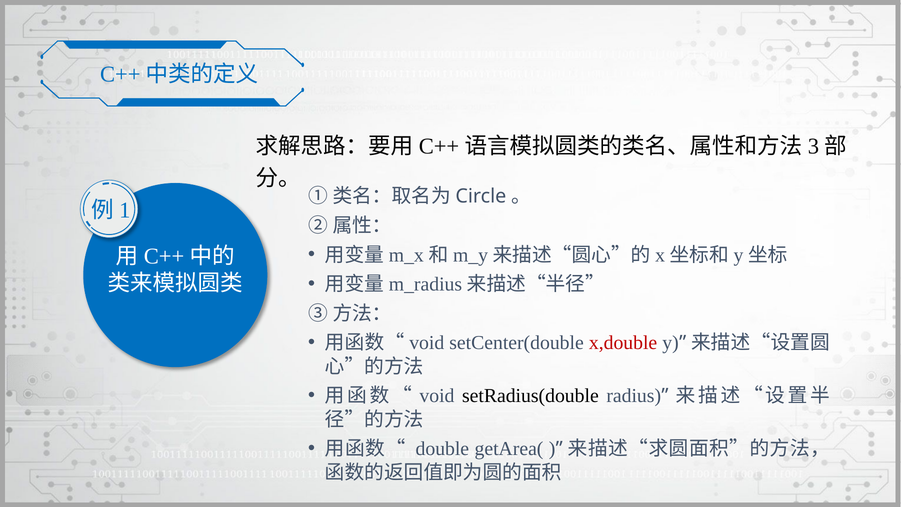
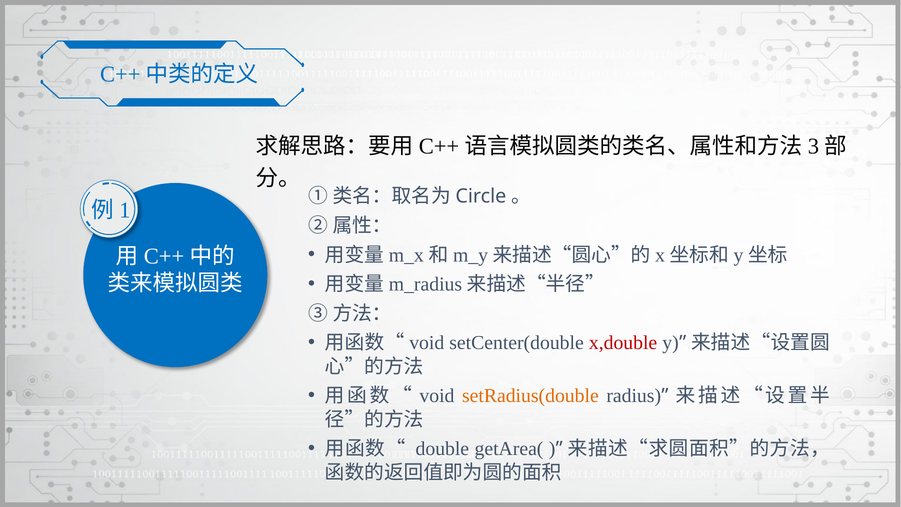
setRadius(double colour: black -> orange
